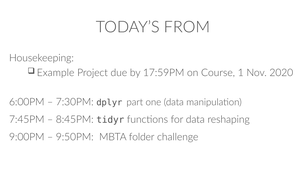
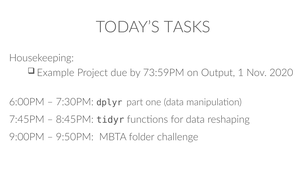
FROM: FROM -> TASKS
17:59PM: 17:59PM -> 73:59PM
Course: Course -> Output
